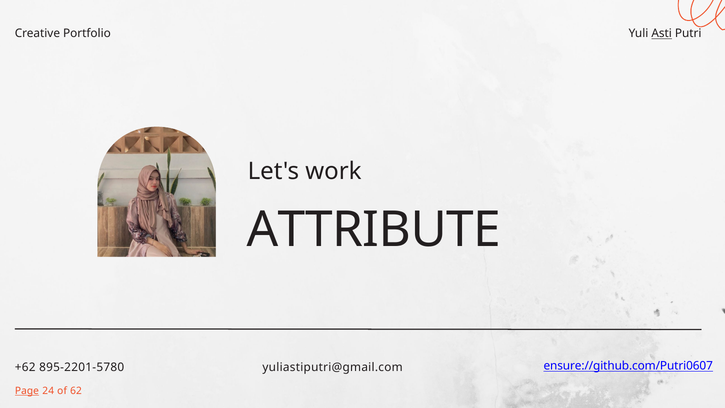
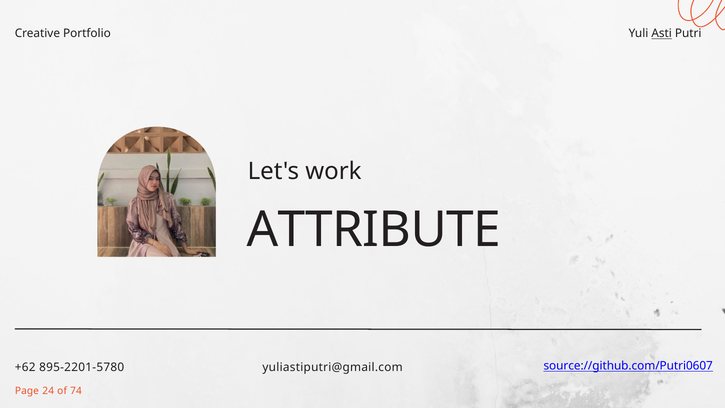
ensure://github.com/Putri0607: ensure://github.com/Putri0607 -> source://github.com/Putri0607
Page underline: present -> none
62: 62 -> 74
